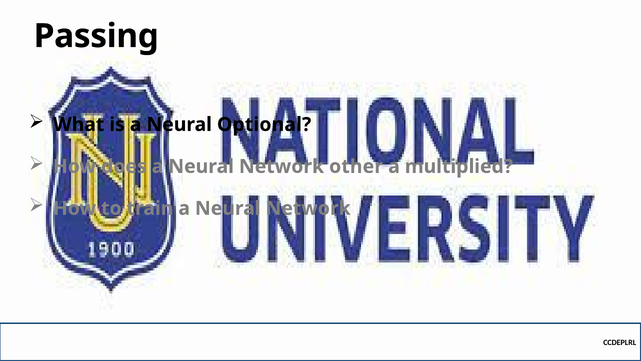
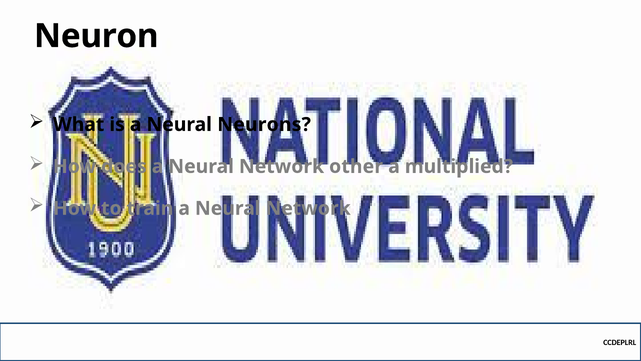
Passing: Passing -> Neuron
Optional: Optional -> Neurons
